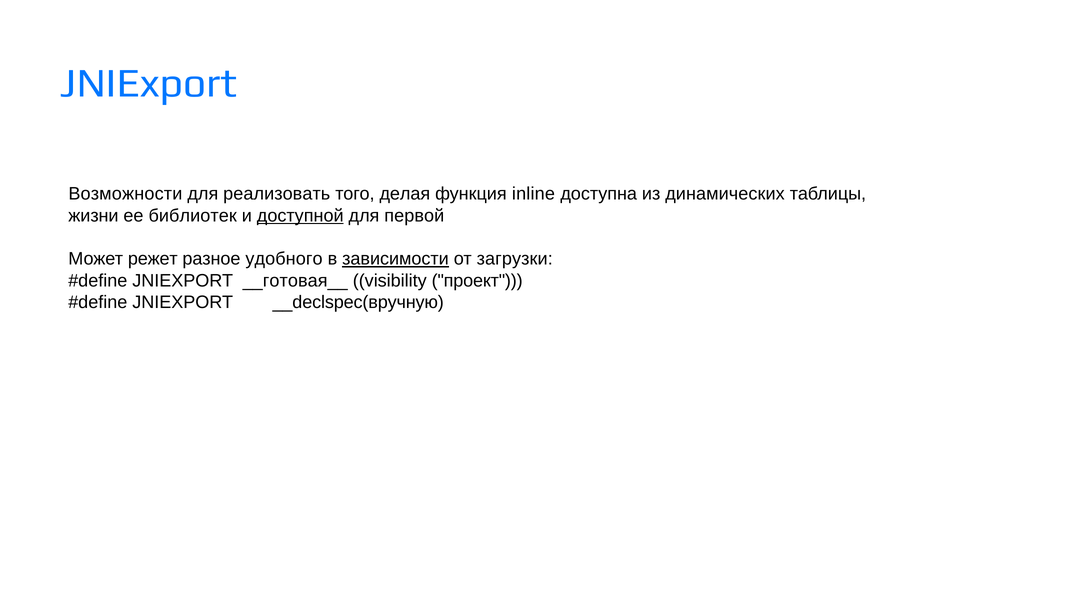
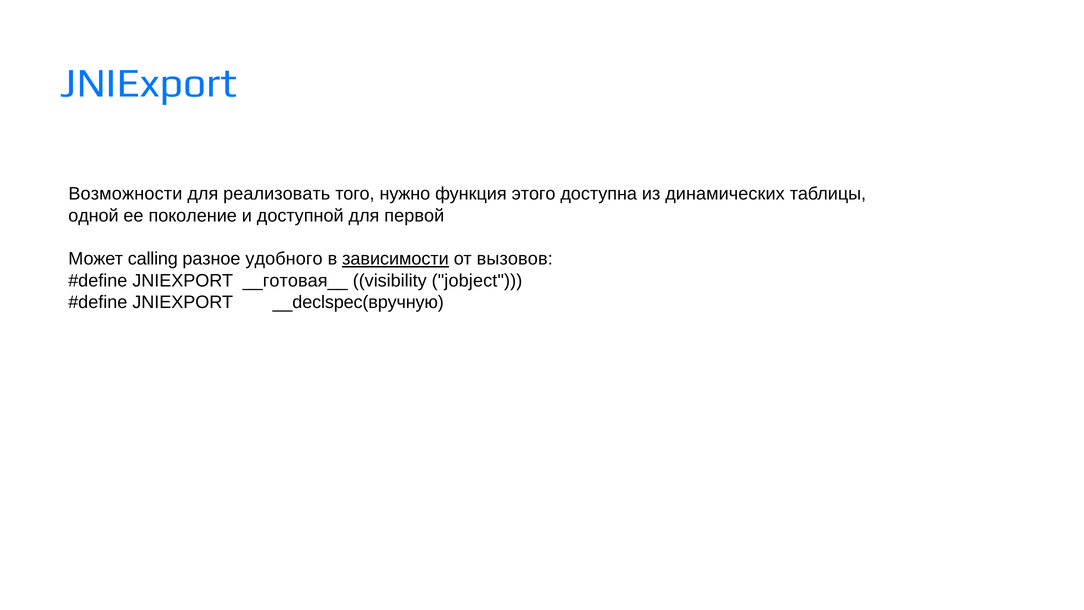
делая: делая -> нужно
inline: inline -> этого
жизни: жизни -> одной
библиотек: библиотек -> поколение
доступной underline: present -> none
режет: режет -> calling
загрузки: загрузки -> вызовов
проект: проект -> jobject
